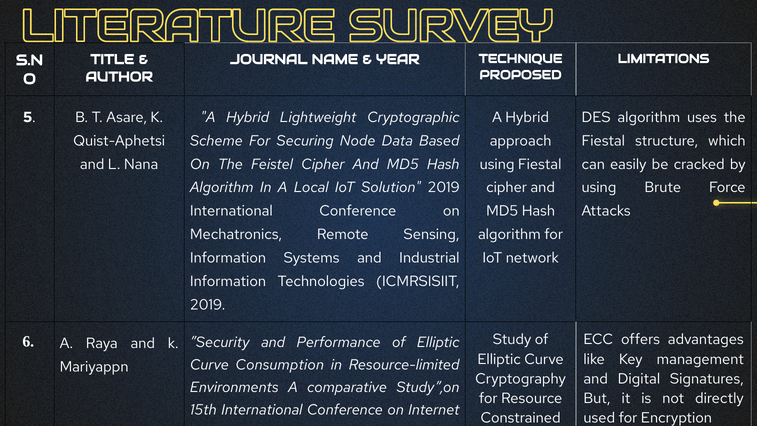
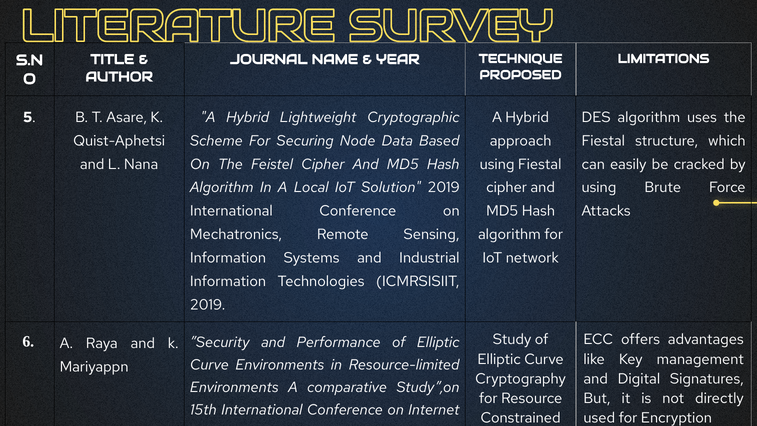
Curve Consumption: Consumption -> Environments
